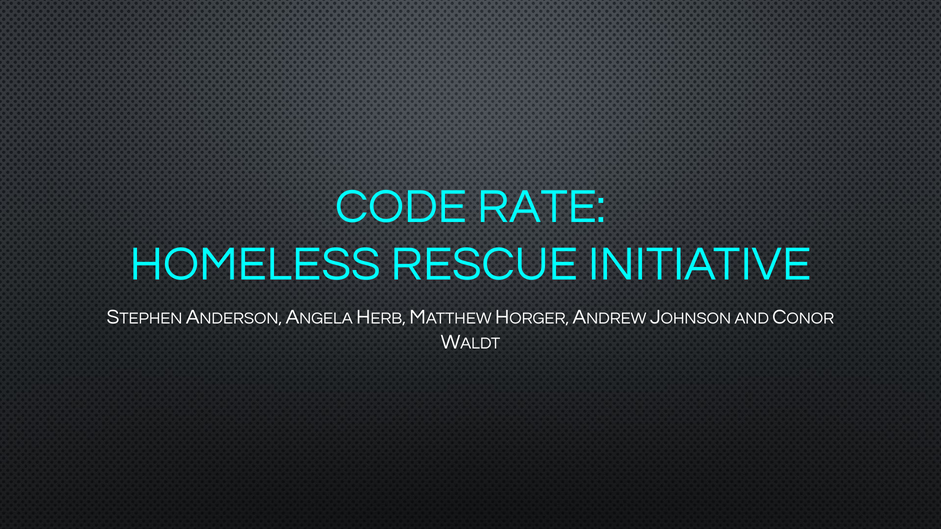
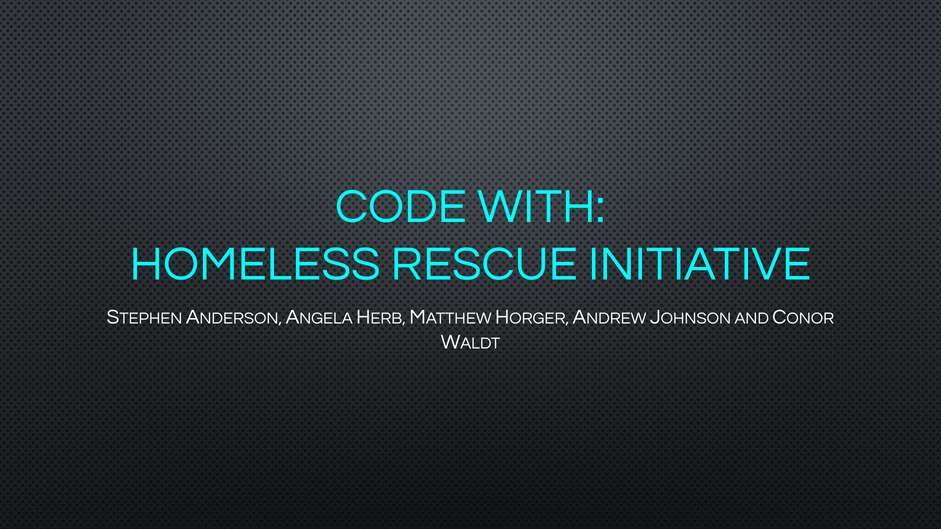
RATE: RATE -> WITH
